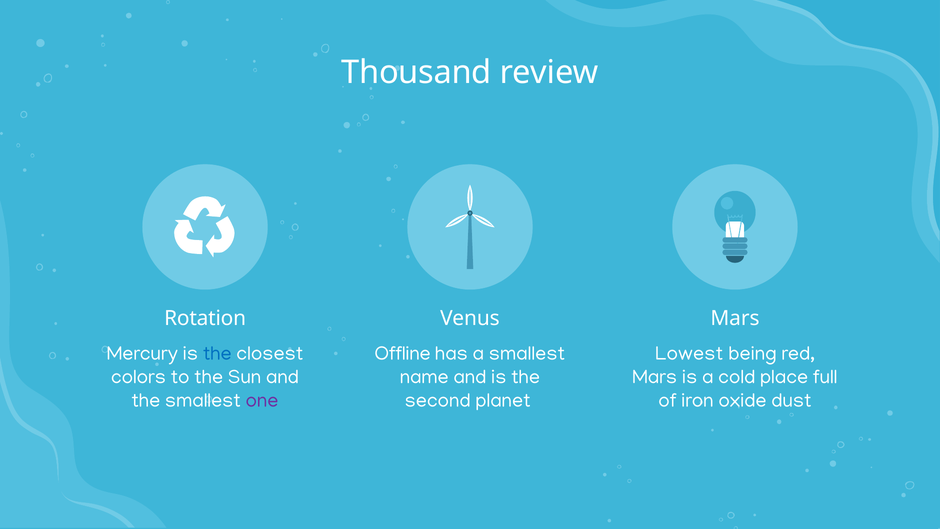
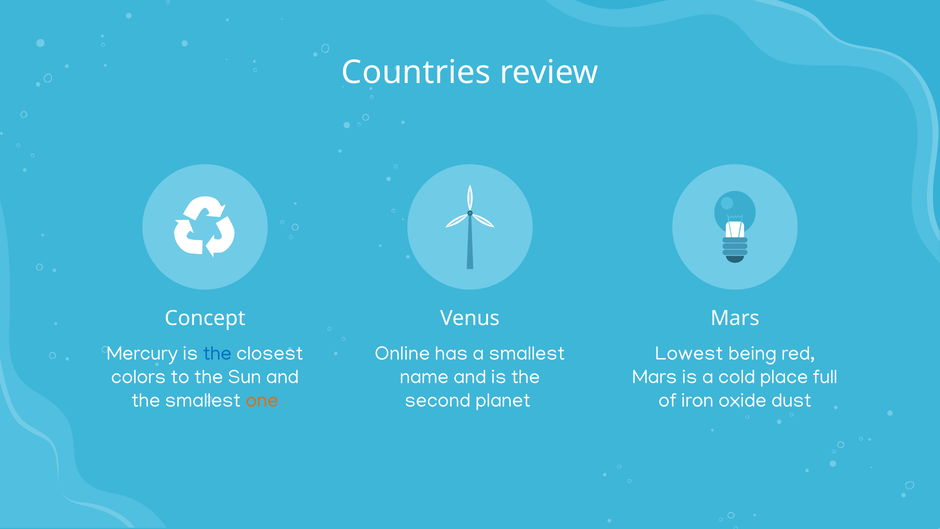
Thousand: Thousand -> Countries
Rotation: Rotation -> Concept
Offline: Offline -> Online
one colour: purple -> orange
